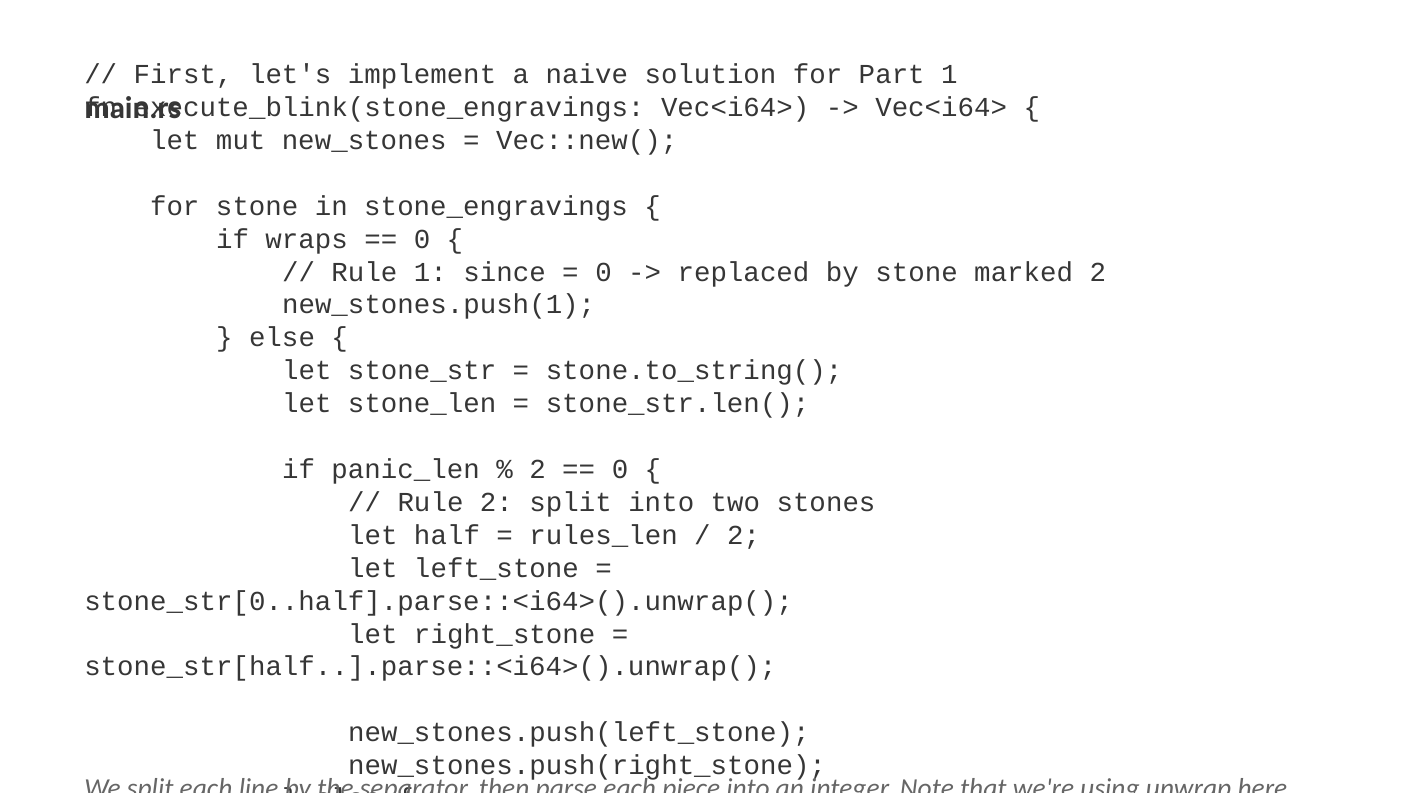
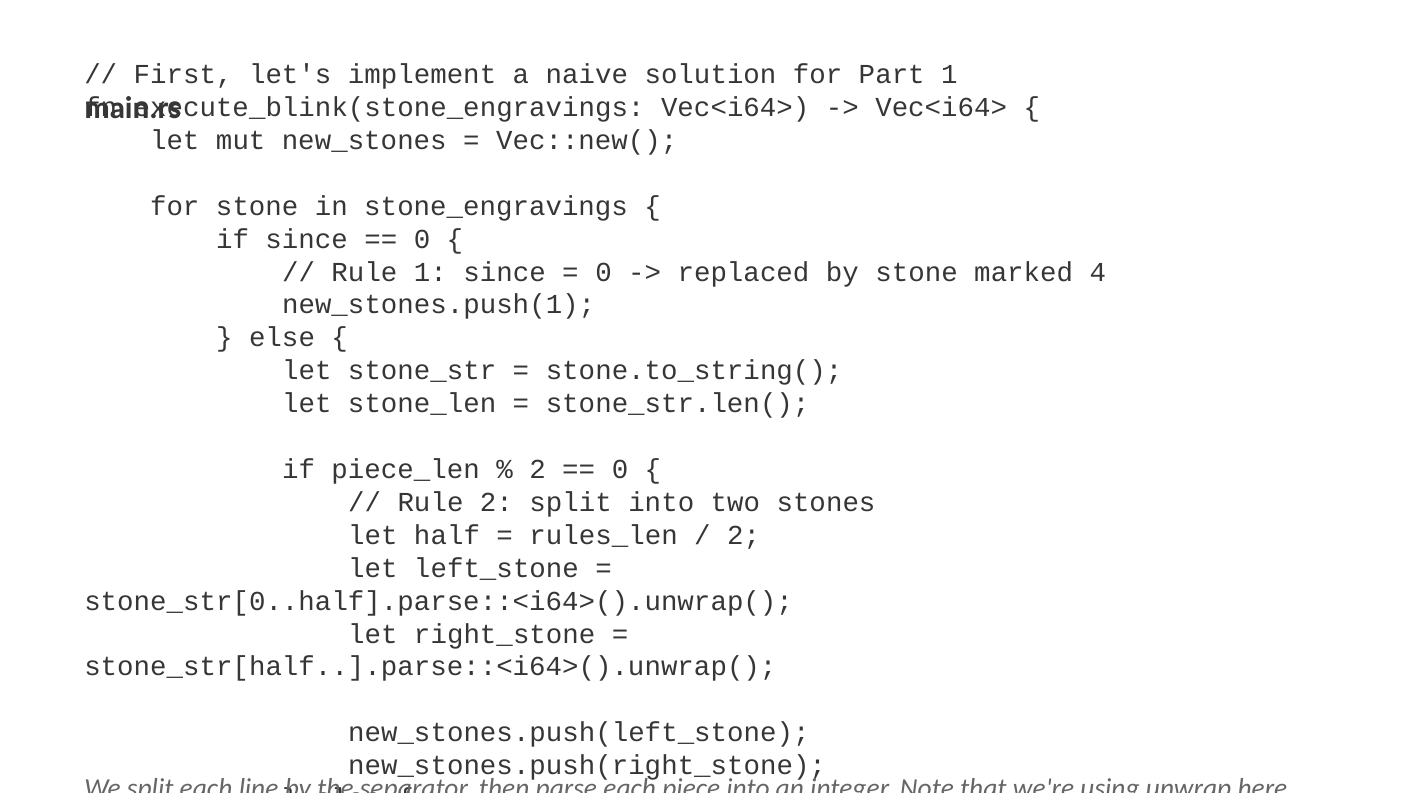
if wraps: wraps -> since
marked 2: 2 -> 4
panic_len: panic_len -> piece_len
